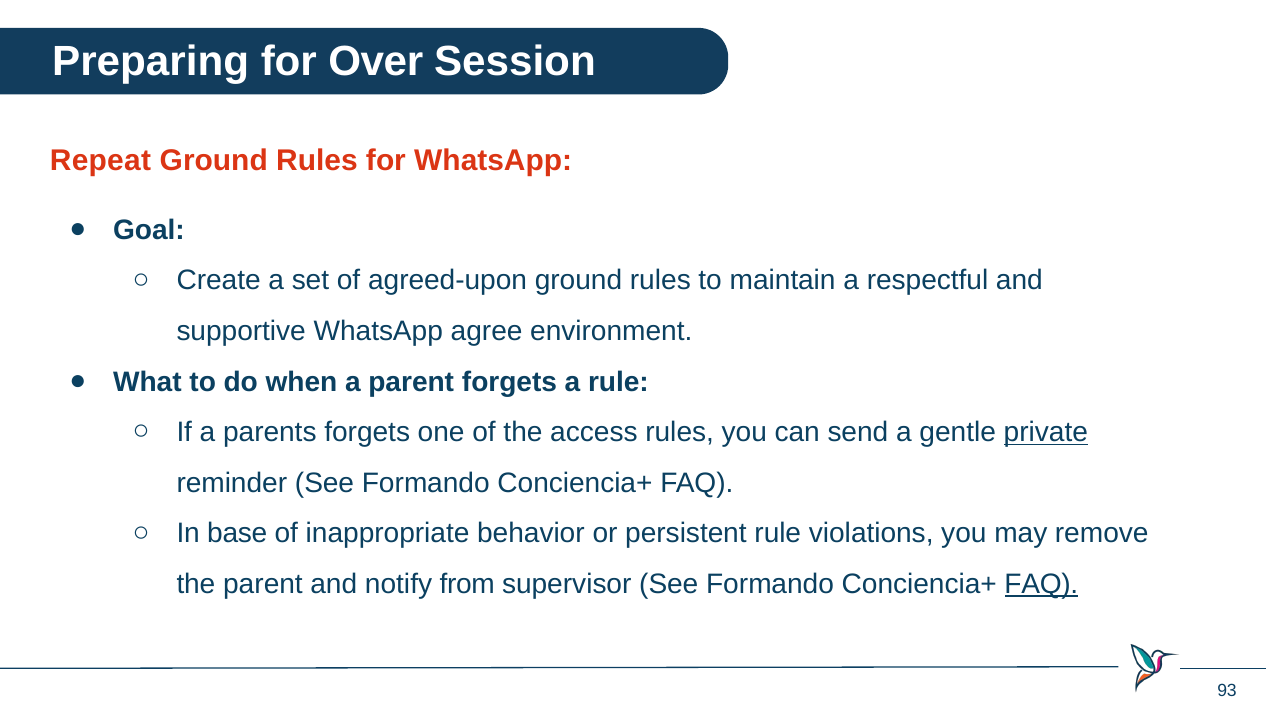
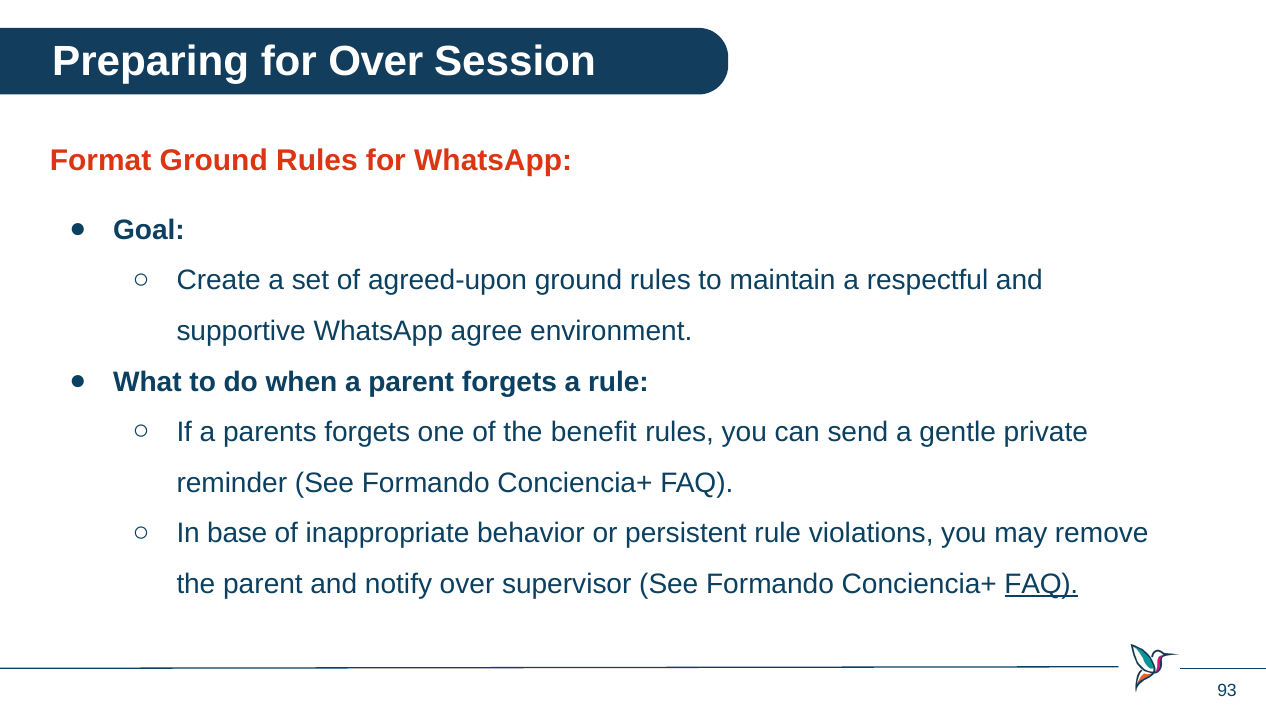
Repeat: Repeat -> Format
access: access -> benefit
private underline: present -> none
notify from: from -> over
